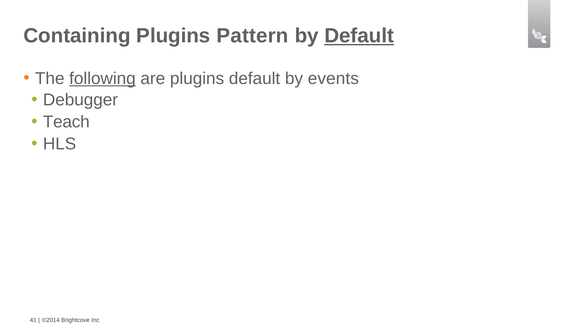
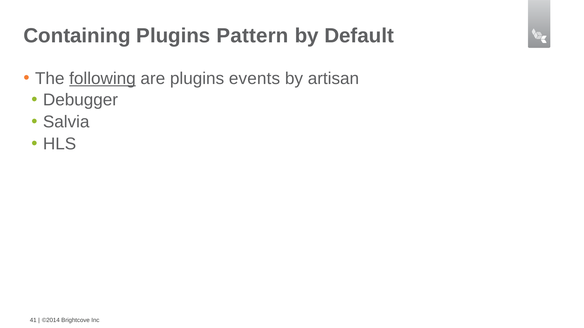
Default at (359, 36) underline: present -> none
plugins default: default -> events
events: events -> artisan
Teach: Teach -> Salvia
